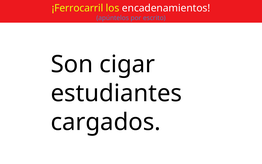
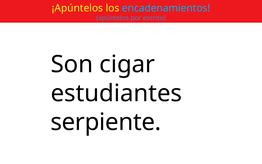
¡Ferrocarril: ¡Ferrocarril -> ¡Apúntelos
encadenamientos colour: white -> light blue
cargados: cargados -> serpiente
